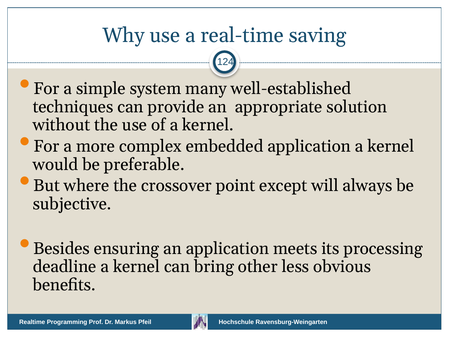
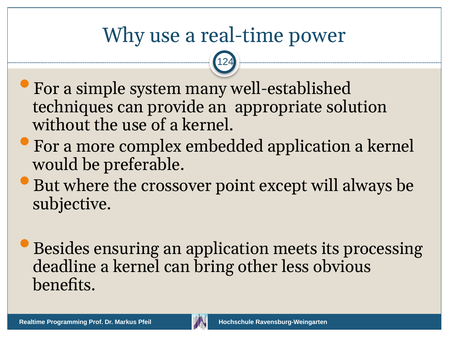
saving: saving -> power
